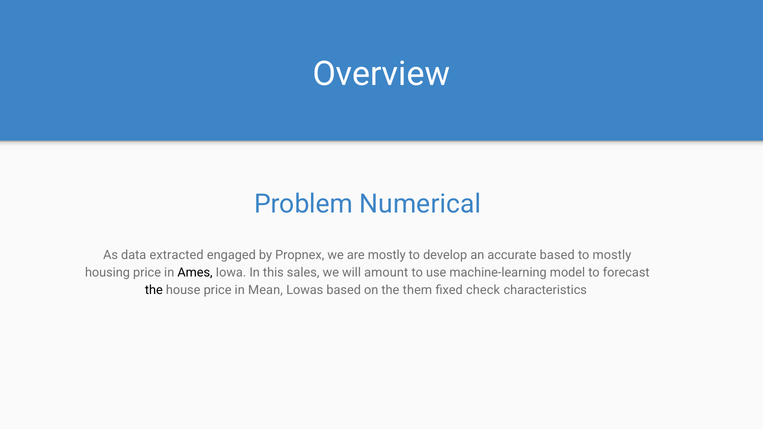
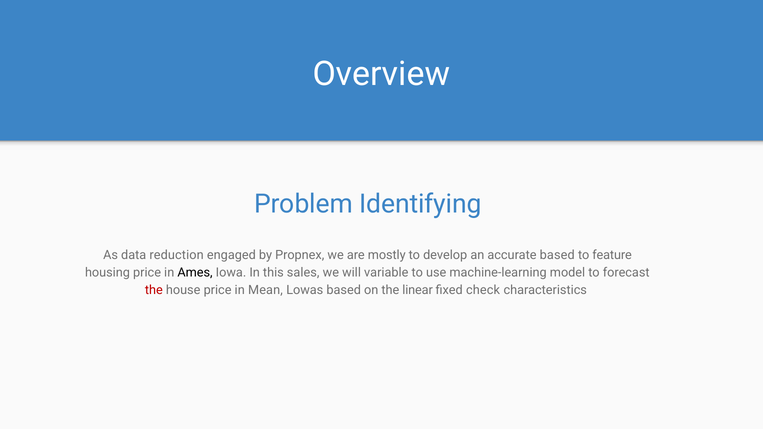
Numerical: Numerical -> Identifying
extracted: extracted -> reduction
to mostly: mostly -> feature
amount: amount -> variable
the at (154, 290) colour: black -> red
them: them -> linear
